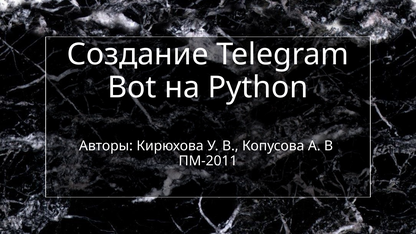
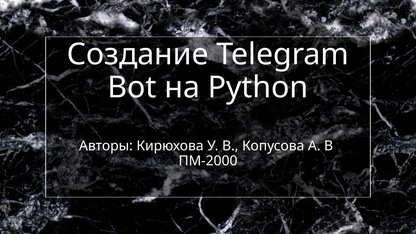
ПМ-2011: ПМ-2011 -> ПМ-2000
